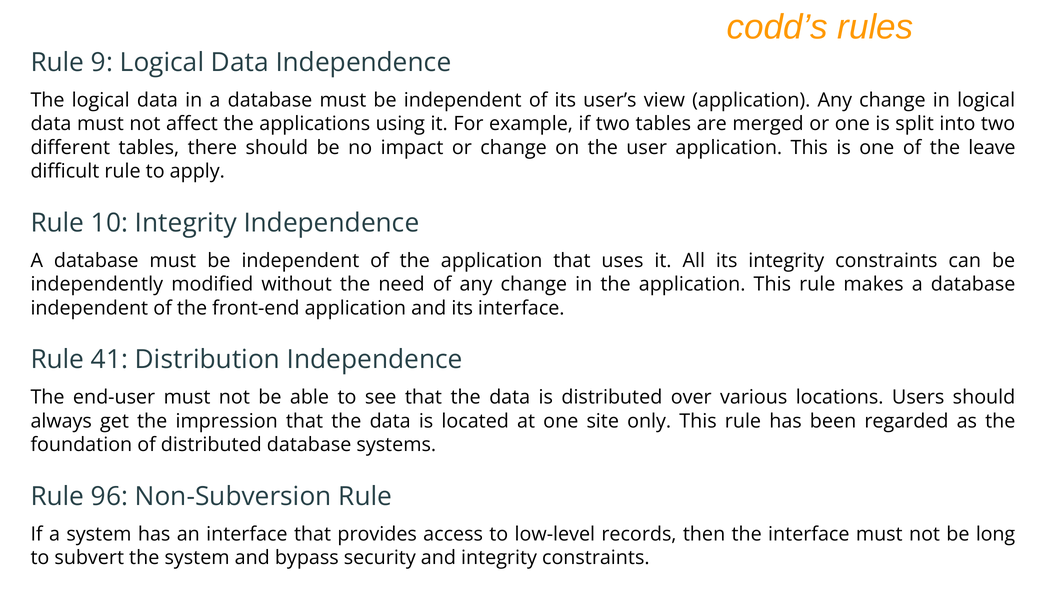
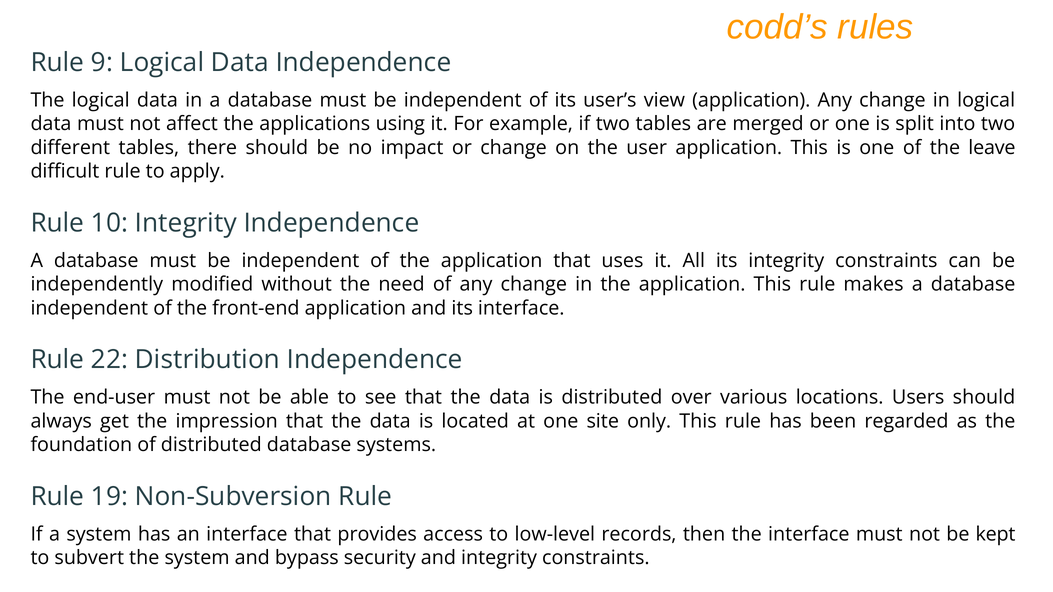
41: 41 -> 22
96: 96 -> 19
long: long -> kept
